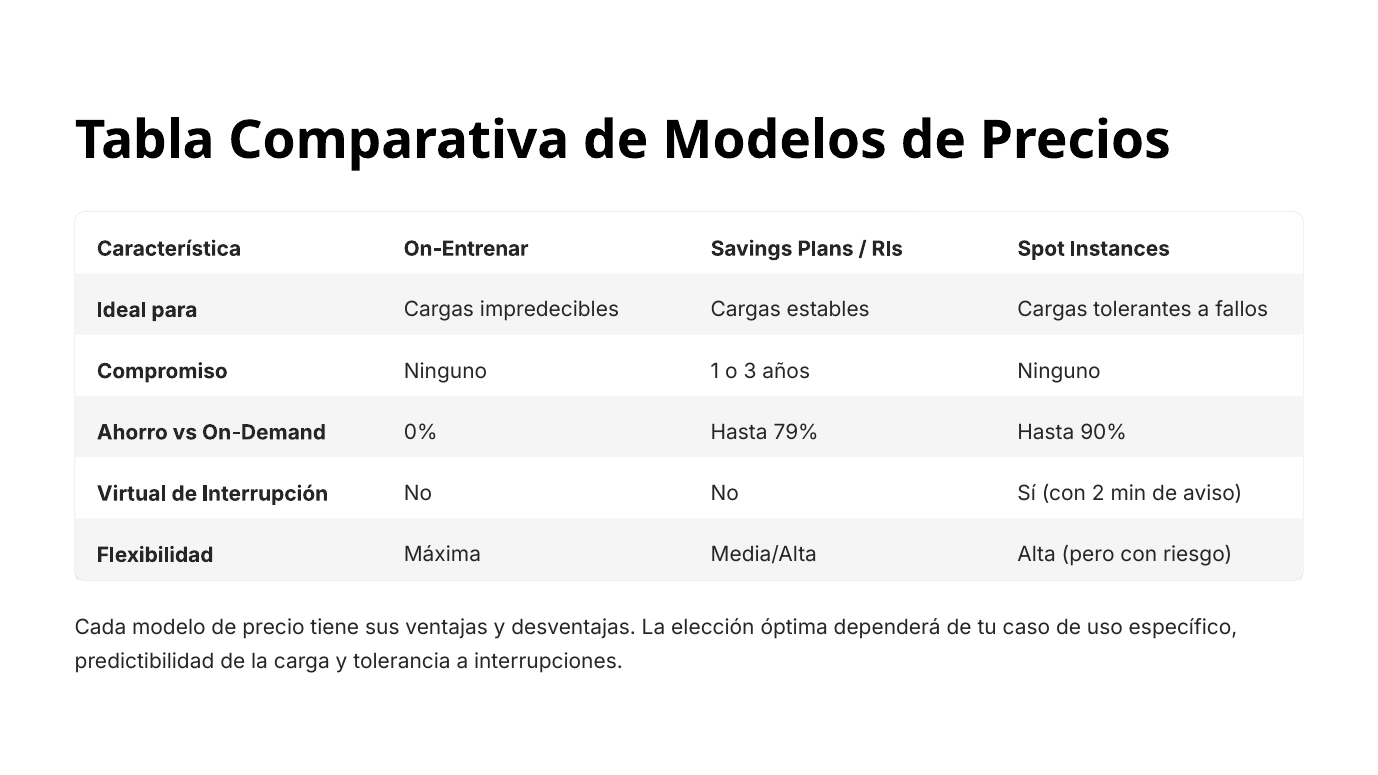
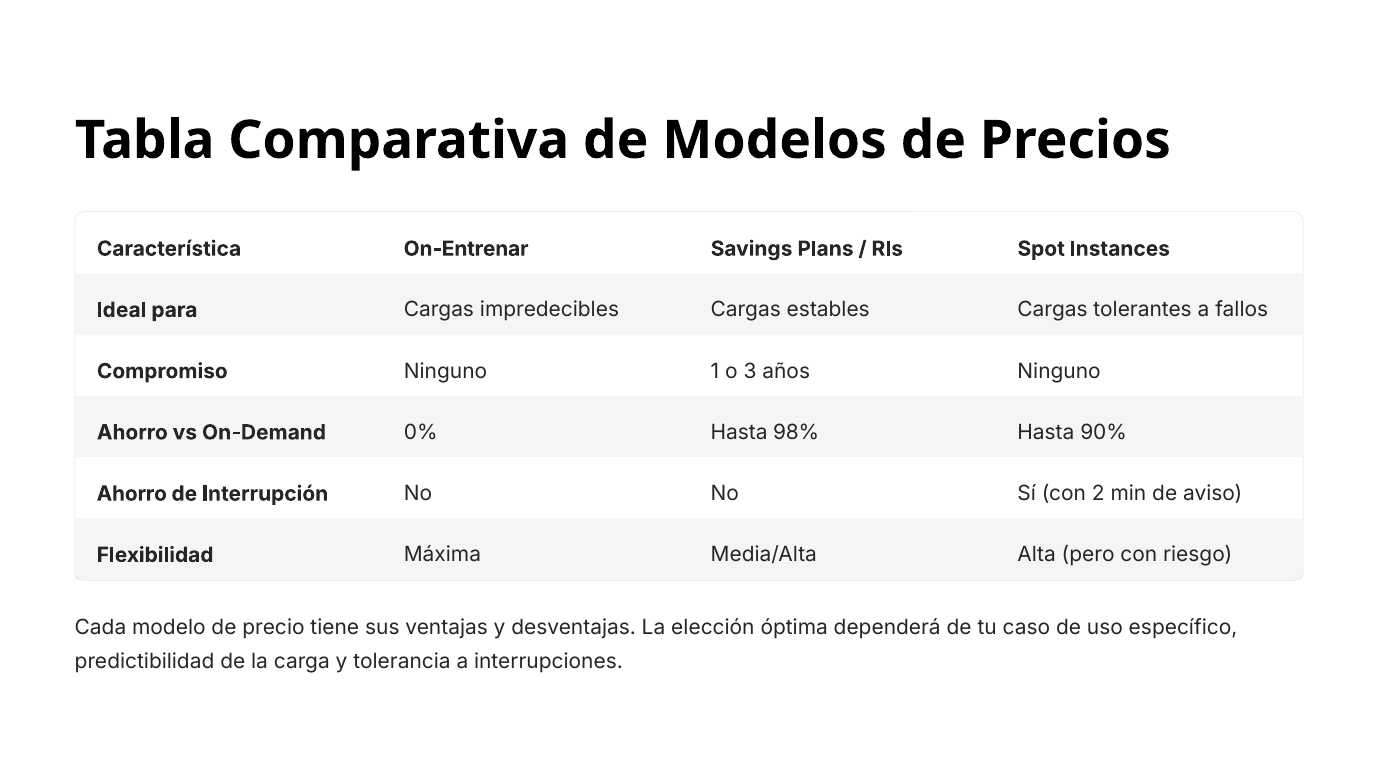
79%: 79% -> 98%
Virtual at (132, 494): Virtual -> Ahorro
